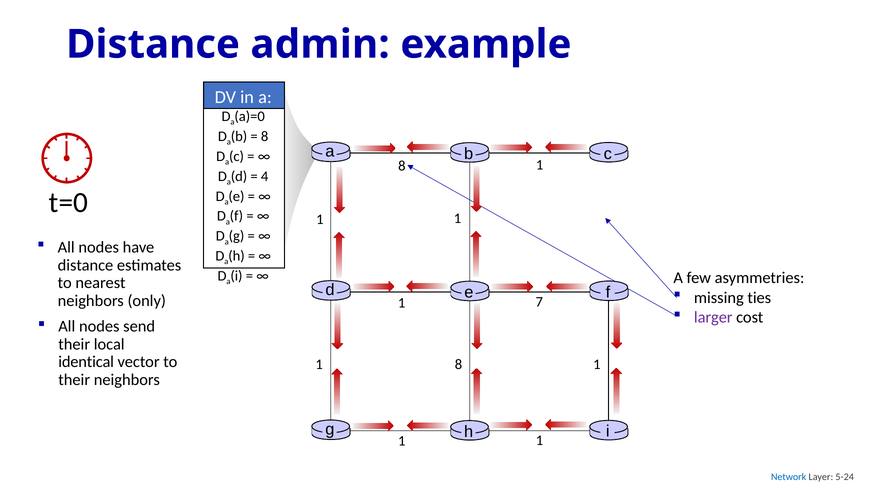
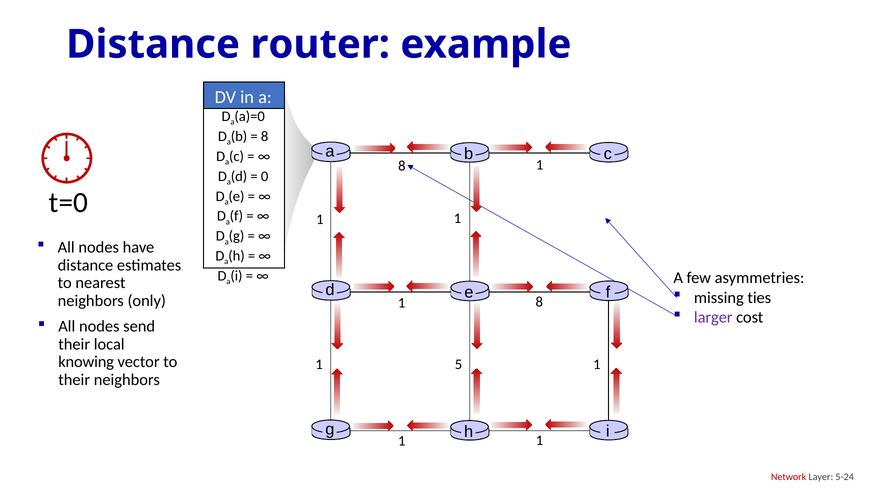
admin: admin -> router
4: 4 -> 0
7 at (539, 302): 7 -> 8
identical: identical -> knowing
8 at (459, 365): 8 -> 5
Network colour: blue -> red
